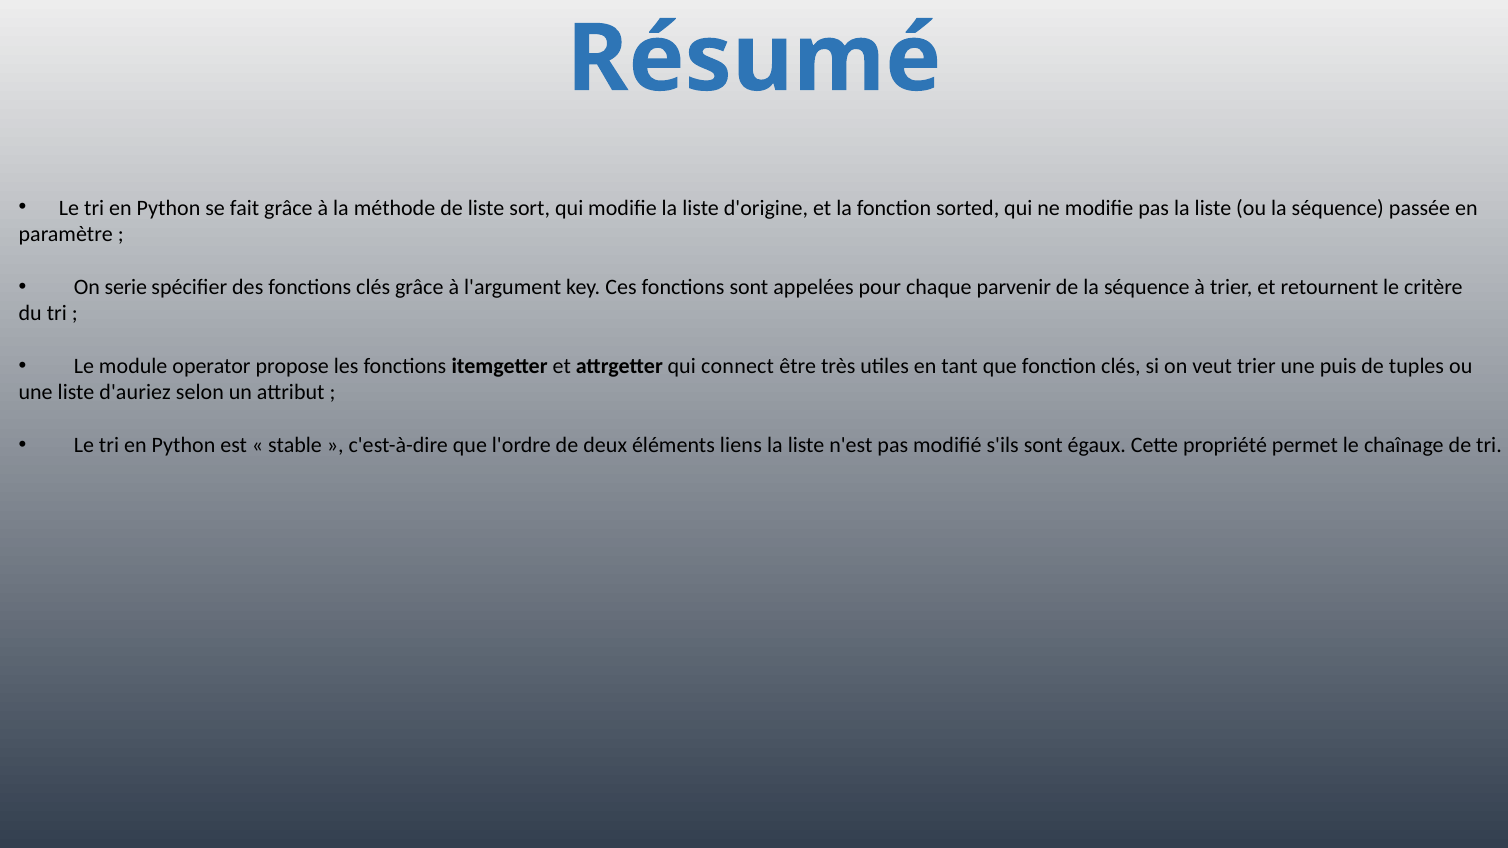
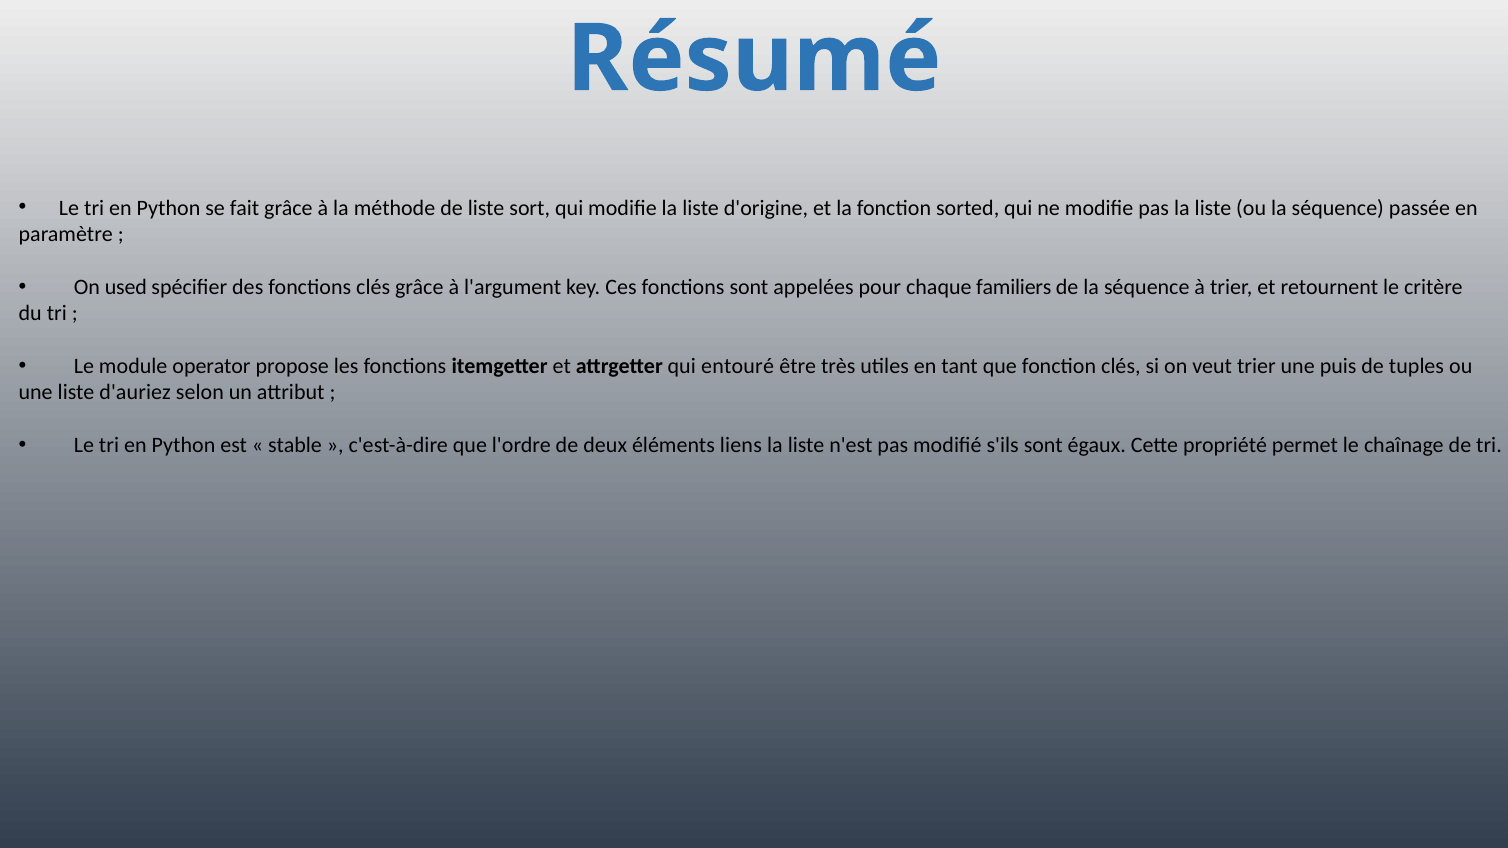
serie: serie -> used
parvenir: parvenir -> familiers
connect: connect -> entouré
